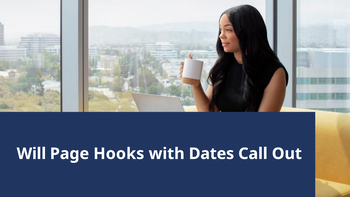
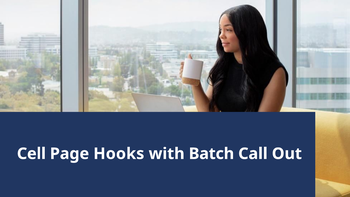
Will: Will -> Cell
Dates: Dates -> Batch
